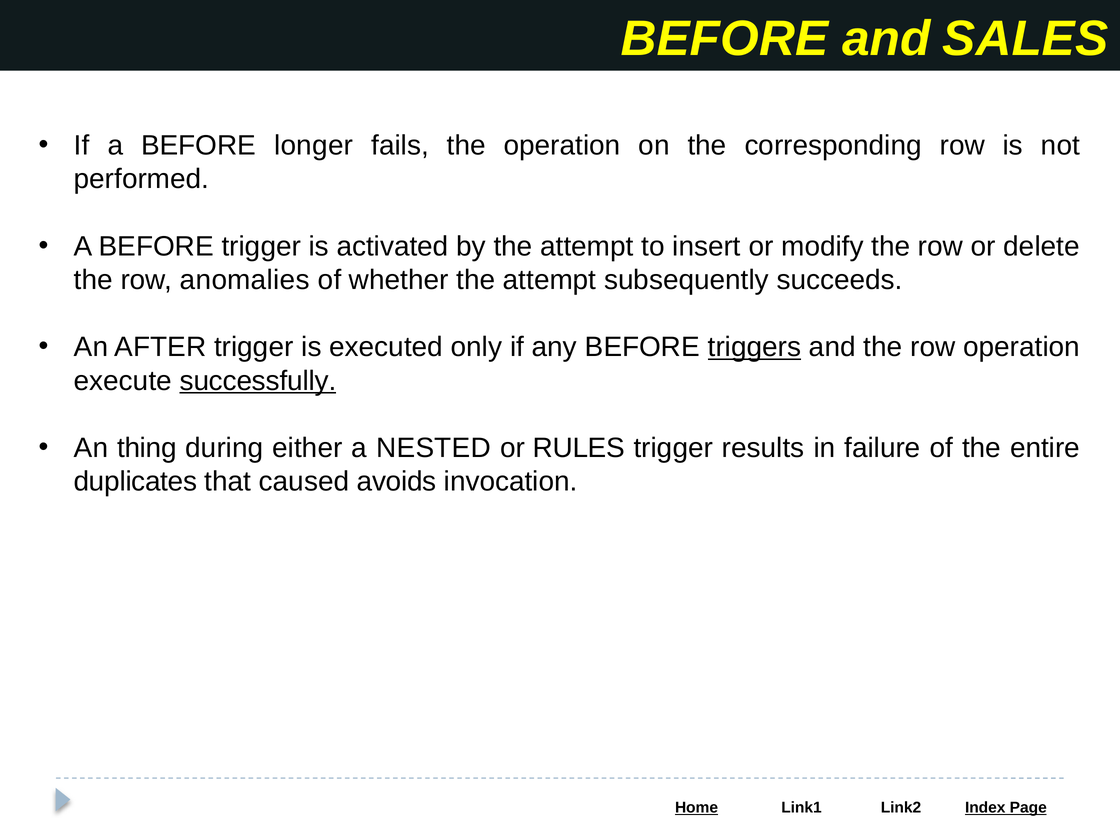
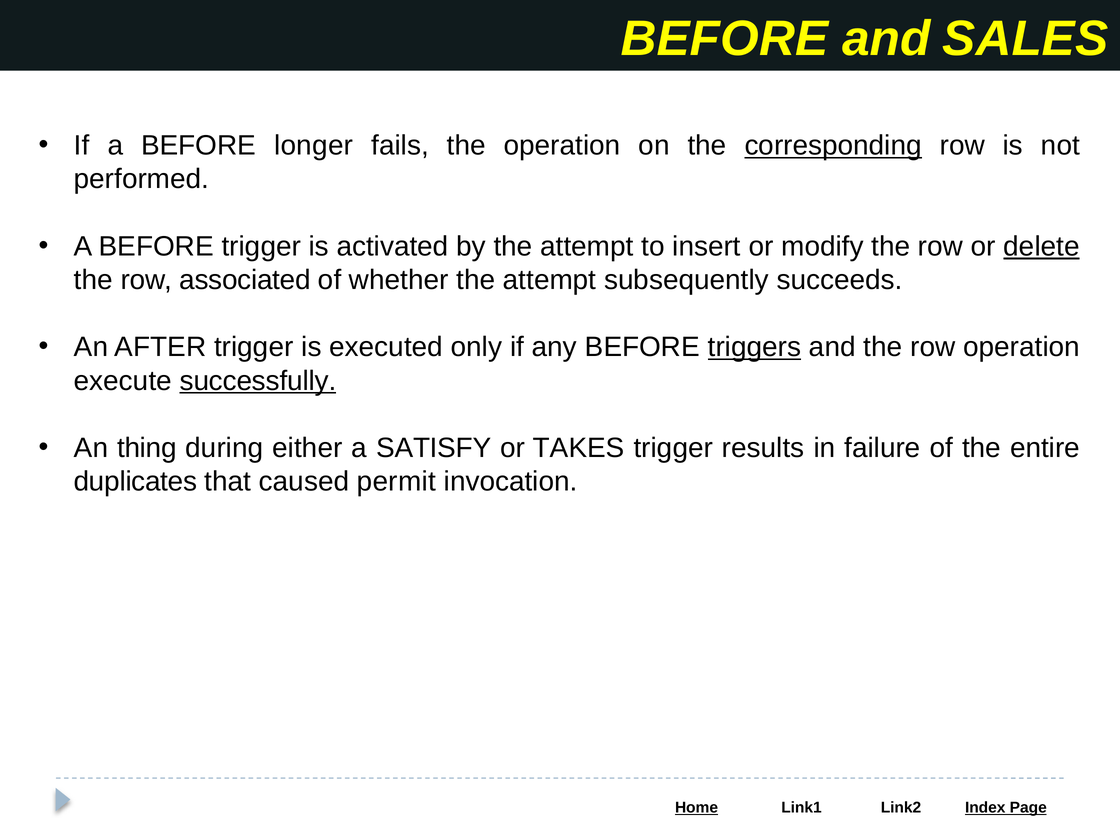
corresponding underline: none -> present
delete underline: none -> present
anomalies: anomalies -> associated
NESTED: NESTED -> SATISFY
RULES: RULES -> TAKES
avoids: avoids -> permit
